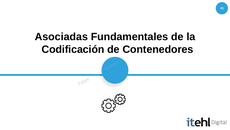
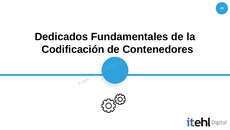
Asociadas: Asociadas -> Dedicados
